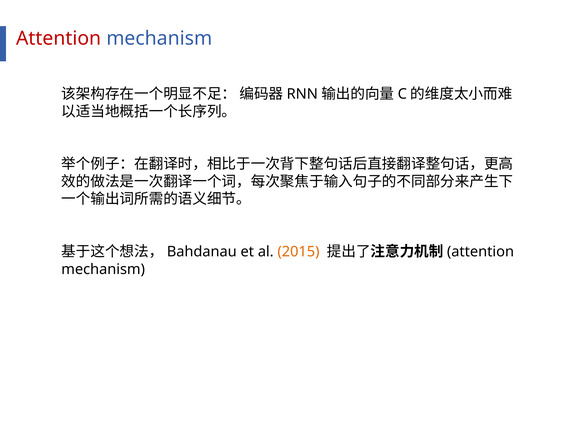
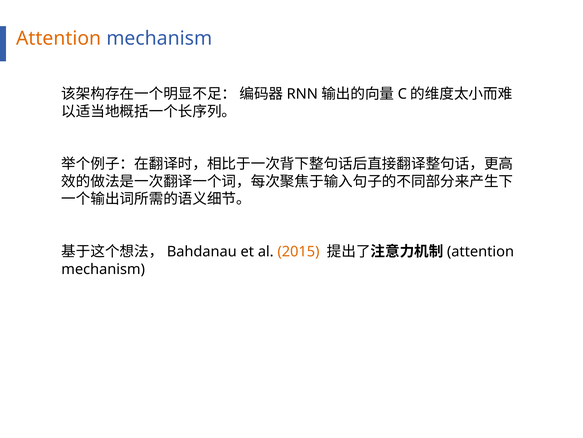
Attention colour: red -> orange
